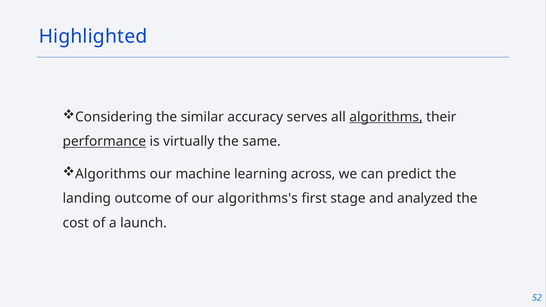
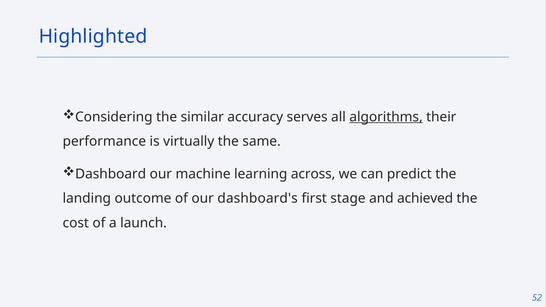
performance underline: present -> none
Algorithms at (111, 174): Algorithms -> Dashboard
algorithms's: algorithms's -> dashboard's
analyzed: analyzed -> achieved
